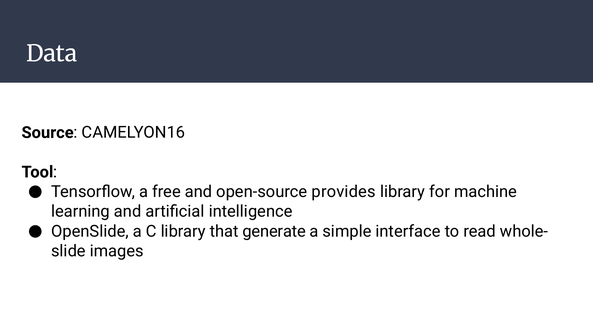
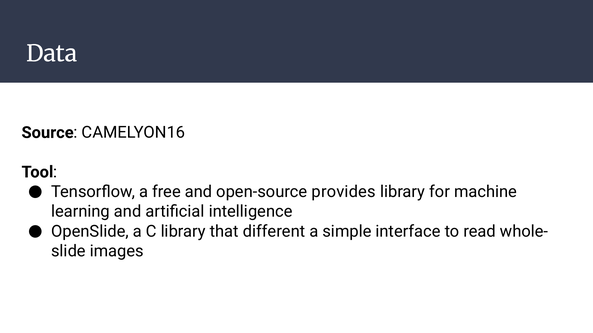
generate: generate -> different
